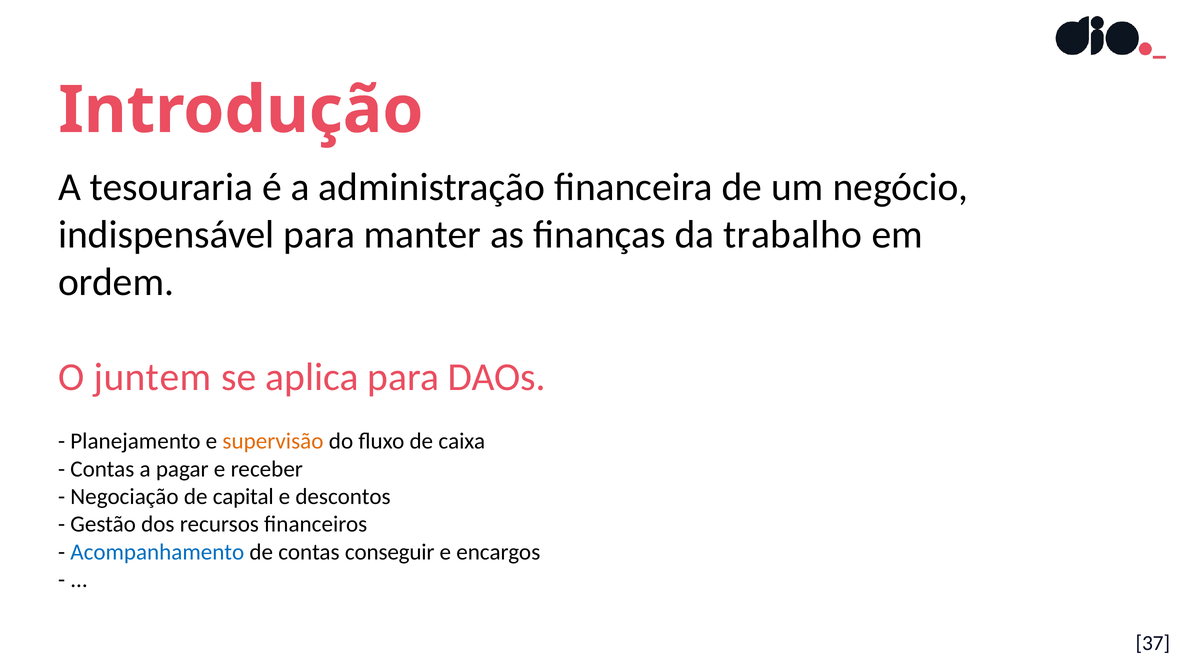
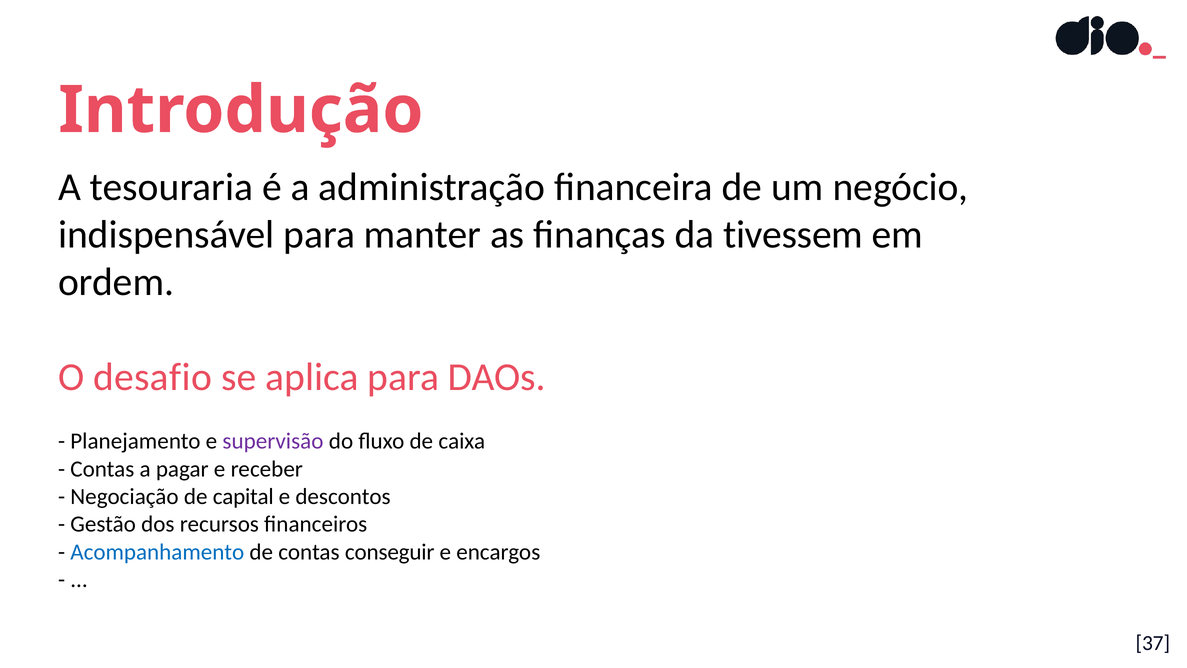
trabalho: trabalho -> tivessem
juntem: juntem -> desafio
supervisão colour: orange -> purple
